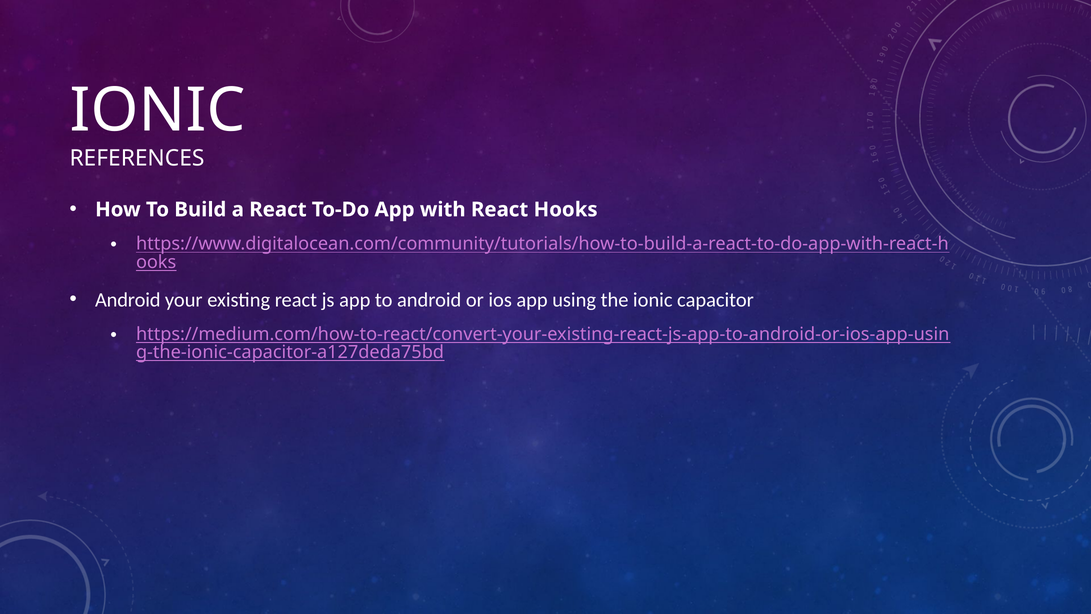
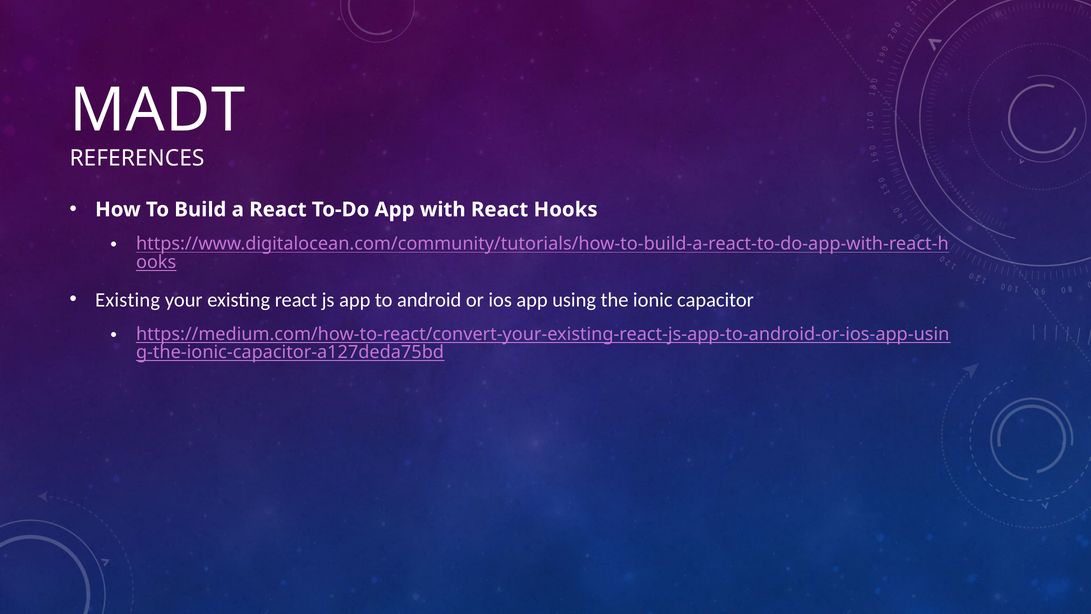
IONIC at (158, 110): IONIC -> MADT
Android at (128, 300): Android -> Existing
